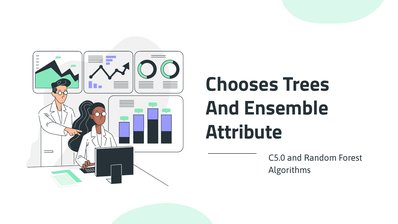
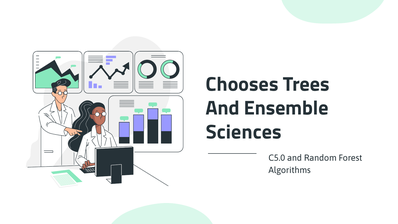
Attribute: Attribute -> Sciences
